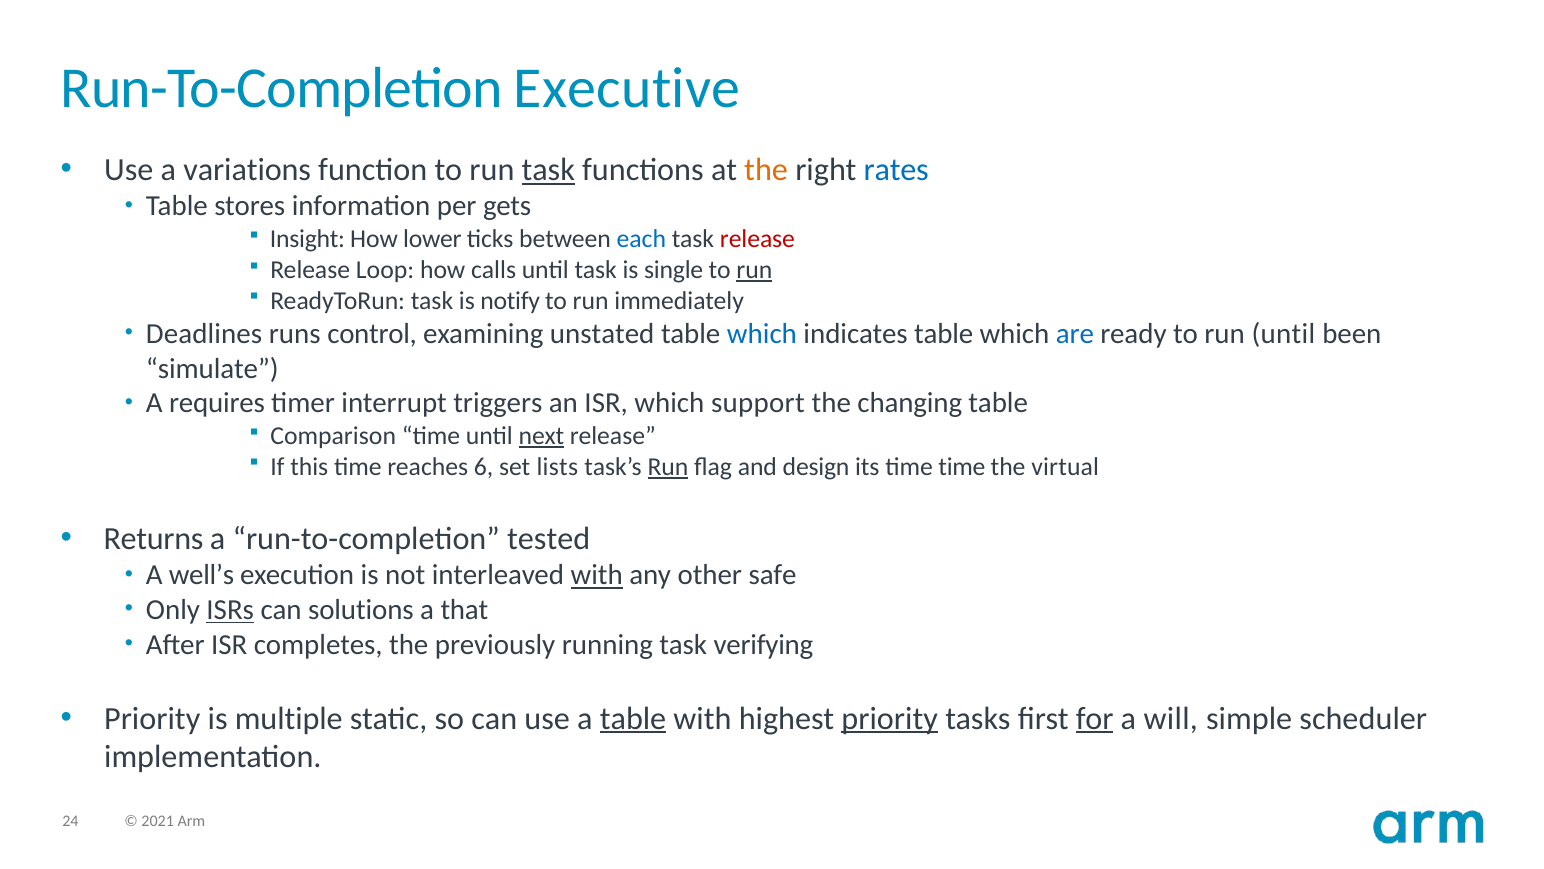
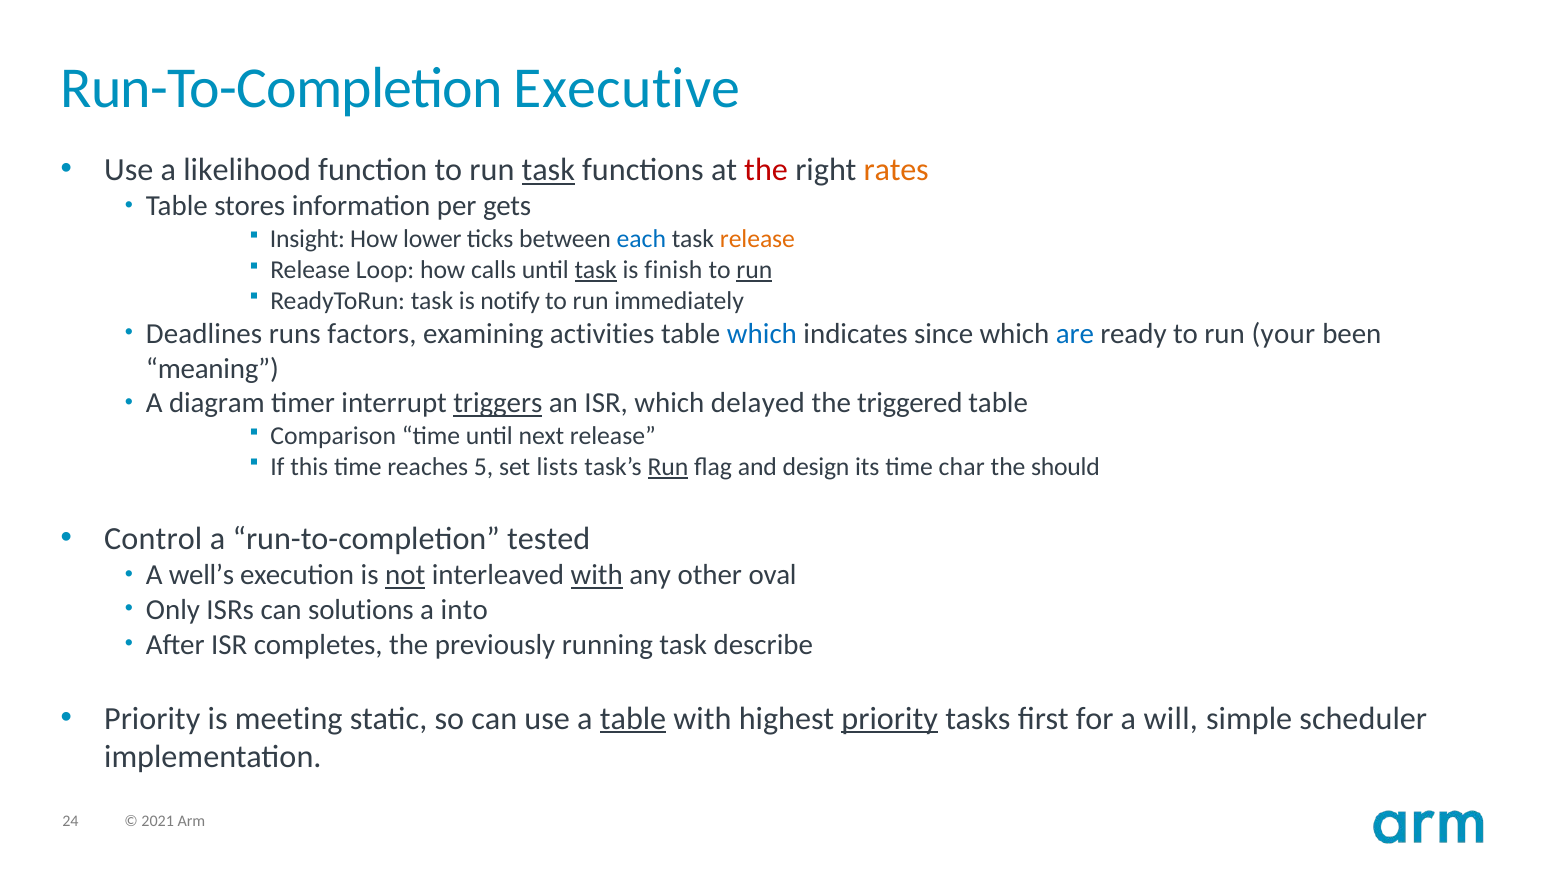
variations: variations -> likelihood
the at (766, 170) colour: orange -> red
rates colour: blue -> orange
release at (757, 239) colour: red -> orange
task at (596, 270) underline: none -> present
single: single -> finish
control: control -> factors
unstated: unstated -> activities
indicates table: table -> since
run until: until -> your
simulate: simulate -> meaning
requires: requires -> diagram
triggers underline: none -> present
support: support -> delayed
changing: changing -> triggered
next underline: present -> none
6: 6 -> 5
time time: time -> char
virtual: virtual -> should
Returns: Returns -> Control
not underline: none -> present
safe: safe -> oval
ISRs underline: present -> none
that: that -> into
verifying: verifying -> describe
multiple: multiple -> meeting
for underline: present -> none
